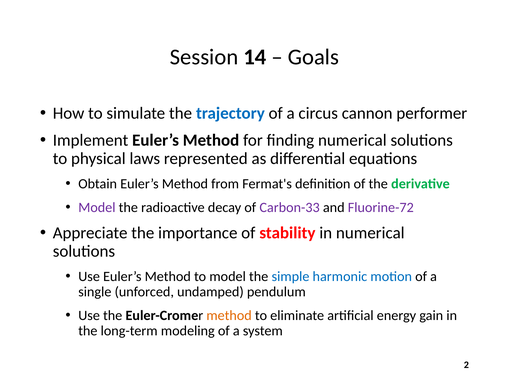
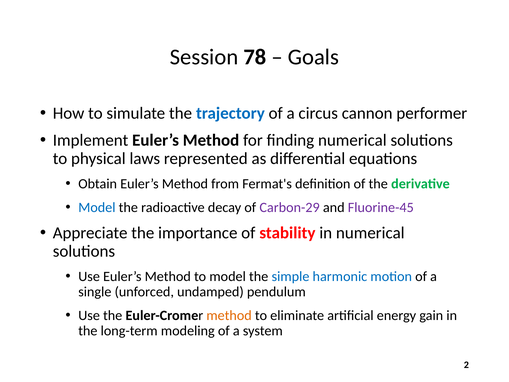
14: 14 -> 78
Model at (97, 207) colour: purple -> blue
Carbon-33: Carbon-33 -> Carbon-29
Fluorine-72: Fluorine-72 -> Fluorine-45
